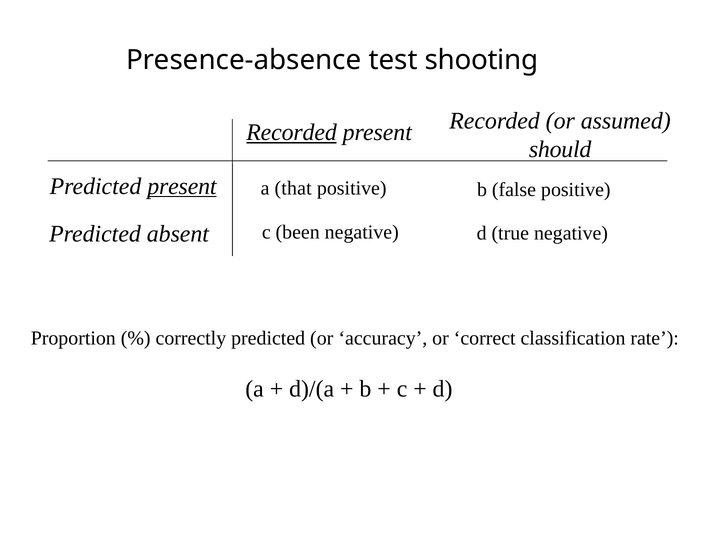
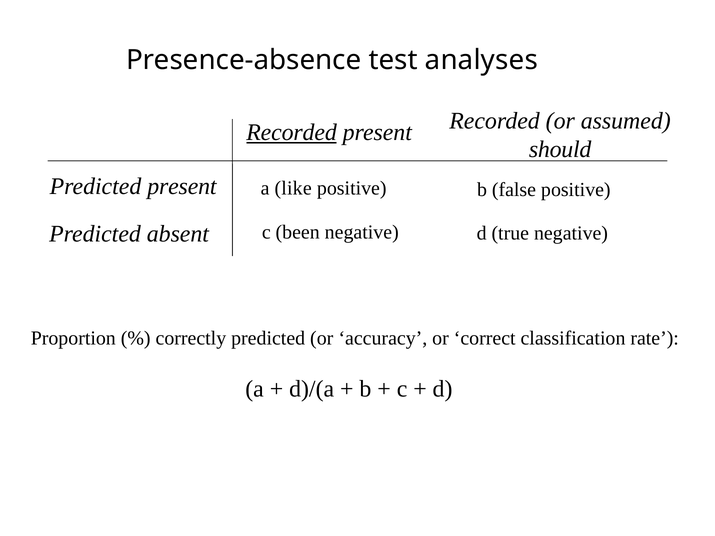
shooting: shooting -> analyses
present at (182, 186) underline: present -> none
that: that -> like
